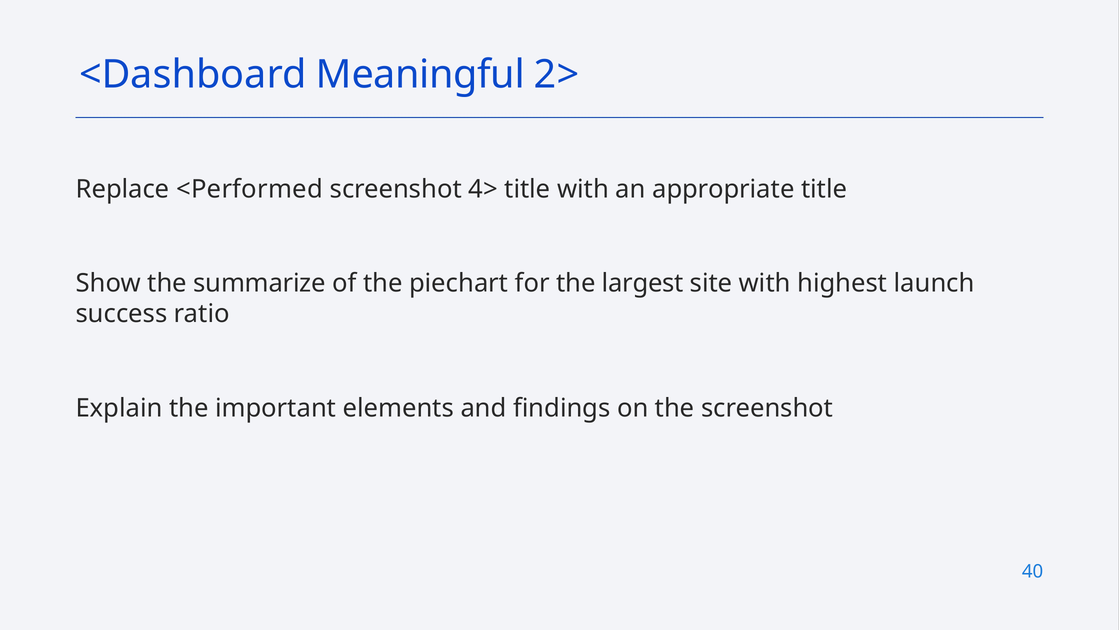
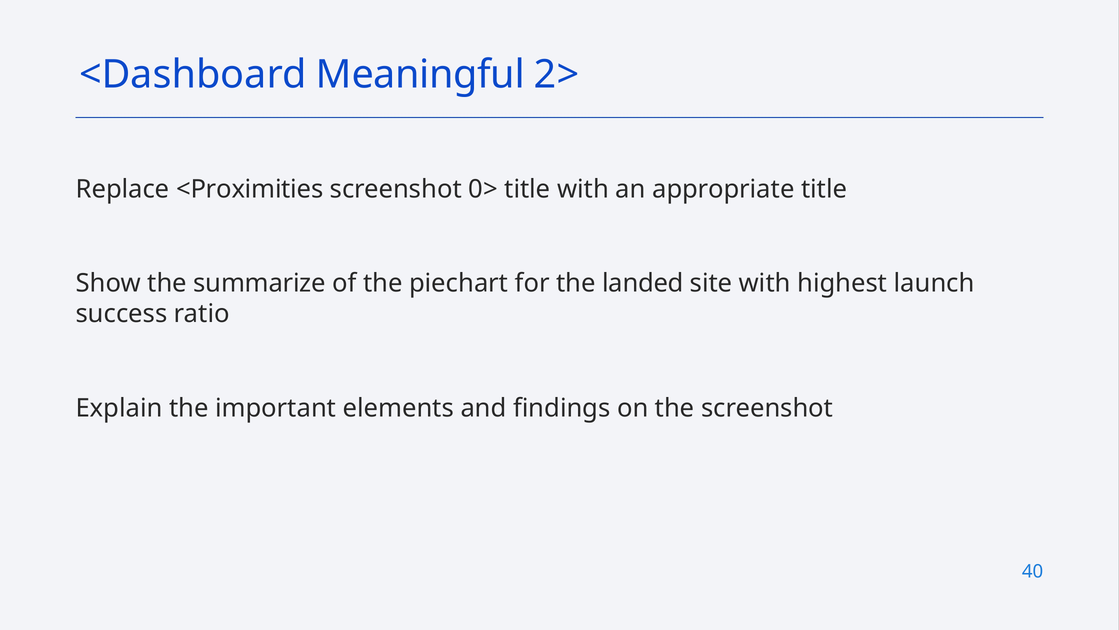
<Performed: <Performed -> <Proximities
4>: 4> -> 0>
largest: largest -> landed
